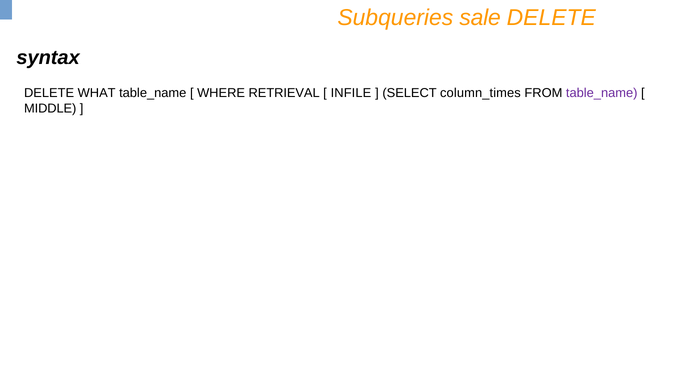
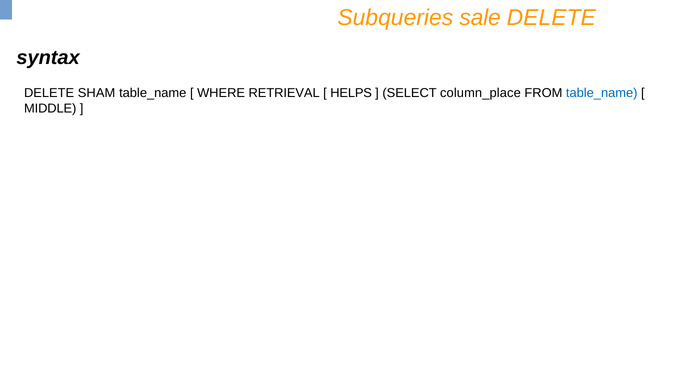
WHAT: WHAT -> SHAM
INFILE: INFILE -> HELPS
column_times: column_times -> column_place
table_name at (602, 93) colour: purple -> blue
